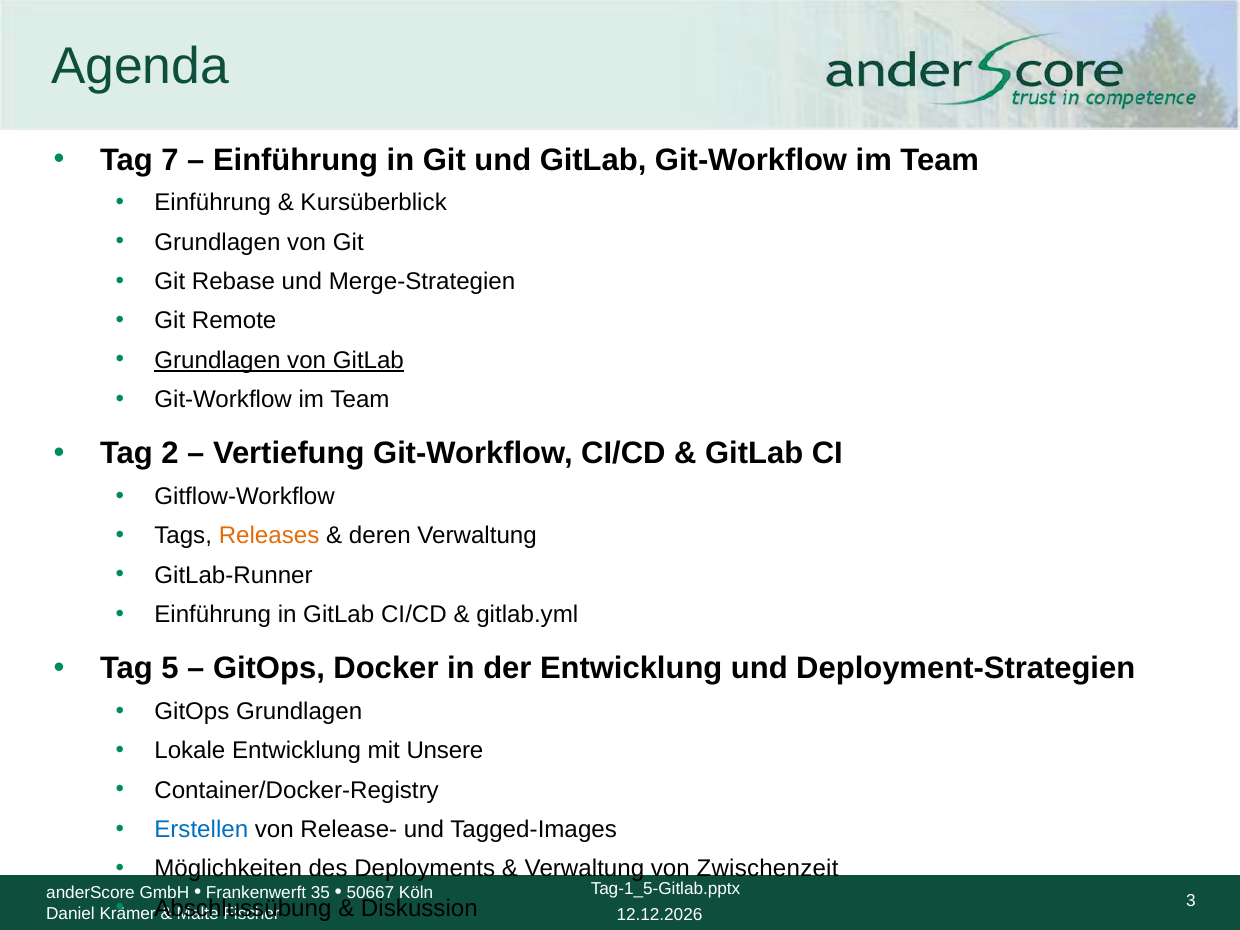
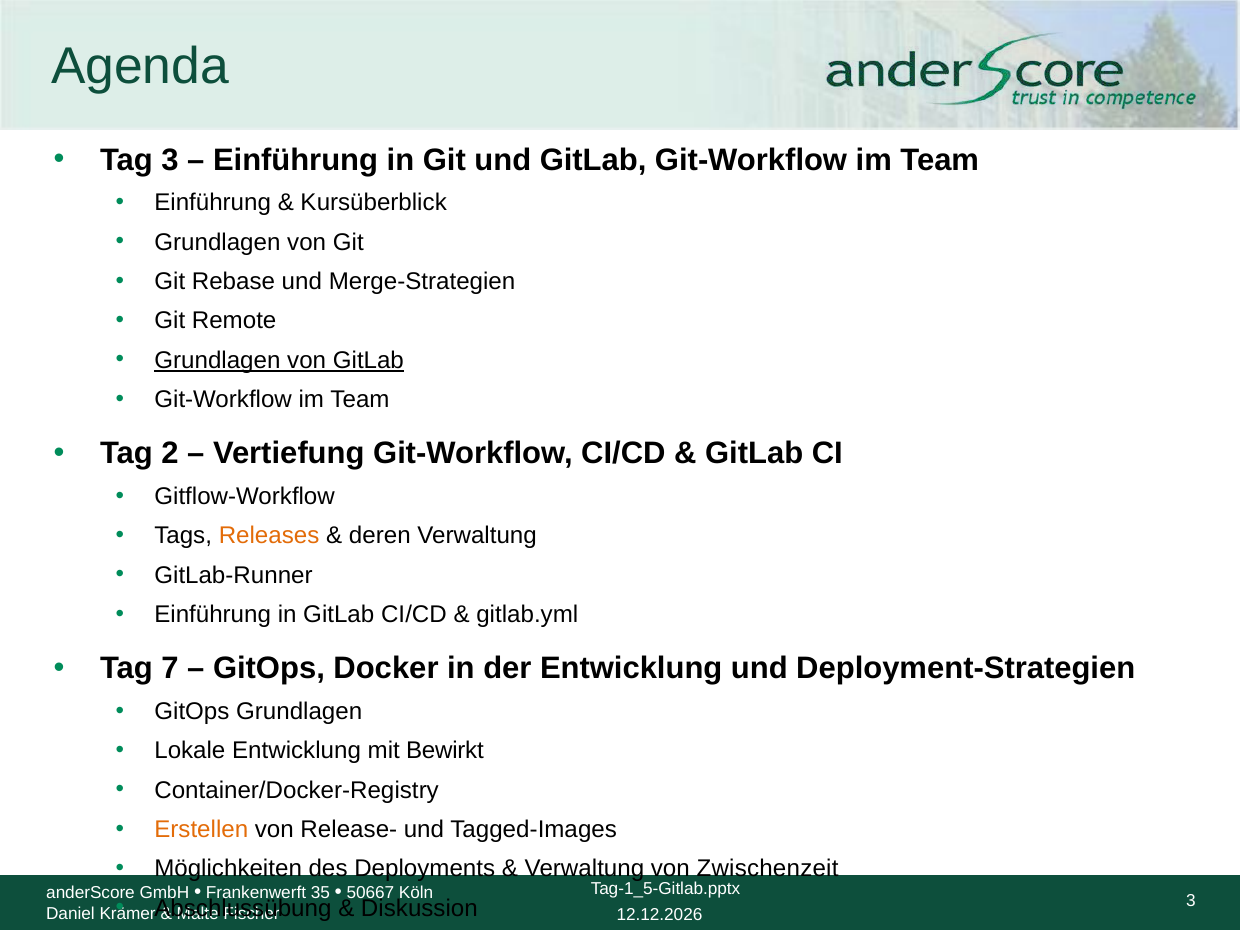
Tag 7: 7 -> 3
5: 5 -> 7
Unsere: Unsere -> Bewirkt
Erstellen colour: blue -> orange
